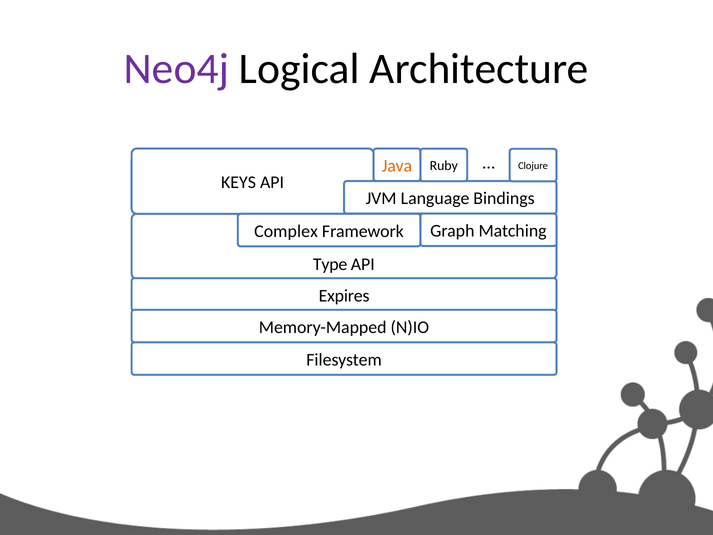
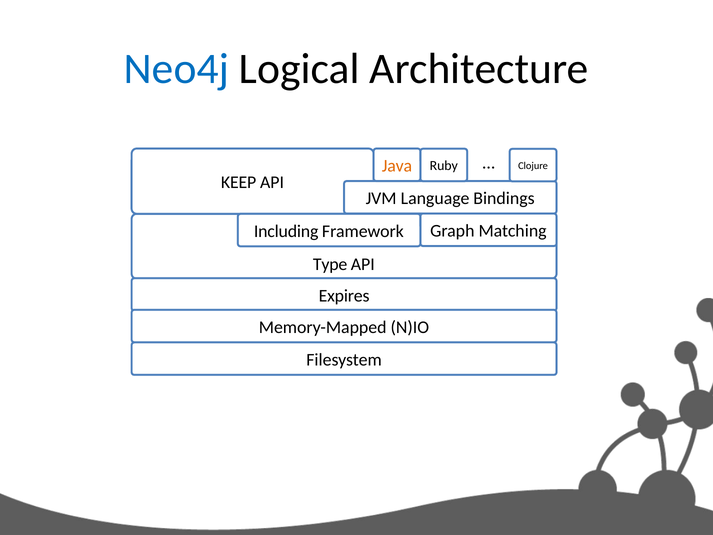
Neo4j colour: purple -> blue
KEYS: KEYS -> KEEP
Complex: Complex -> Including
